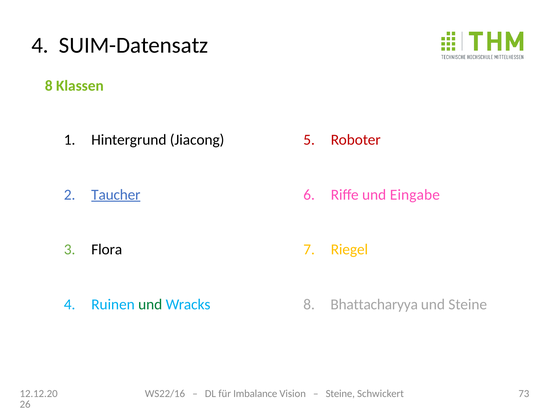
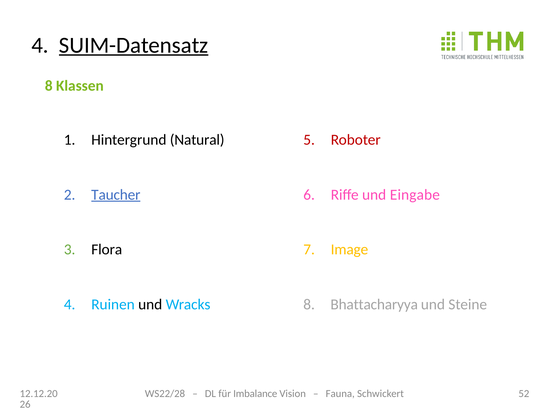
SUIM-Datensatz underline: none -> present
Jiacong: Jiacong -> Natural
Riegel: Riegel -> Image
und at (150, 304) colour: green -> black
WS22/16: WS22/16 -> WS22/28
Steine at (340, 393): Steine -> Fauna
73: 73 -> 52
